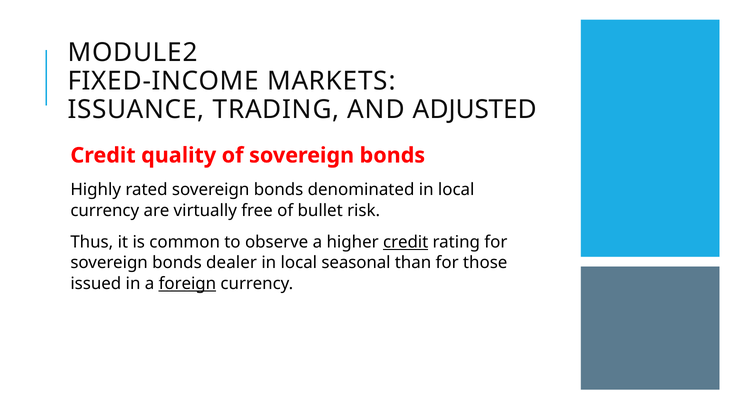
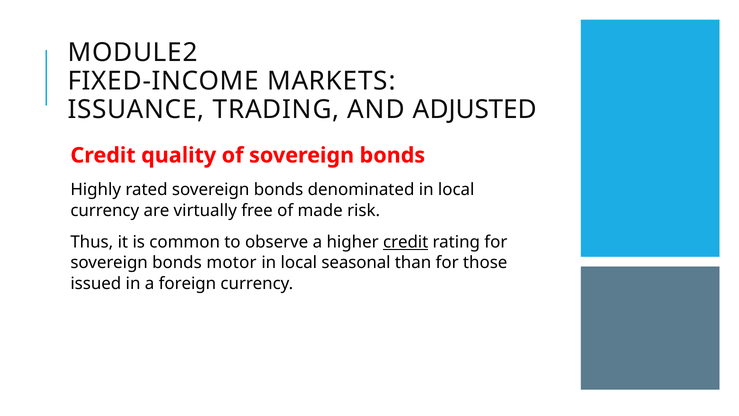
bullet: bullet -> made
dealer: dealer -> motor
foreign underline: present -> none
